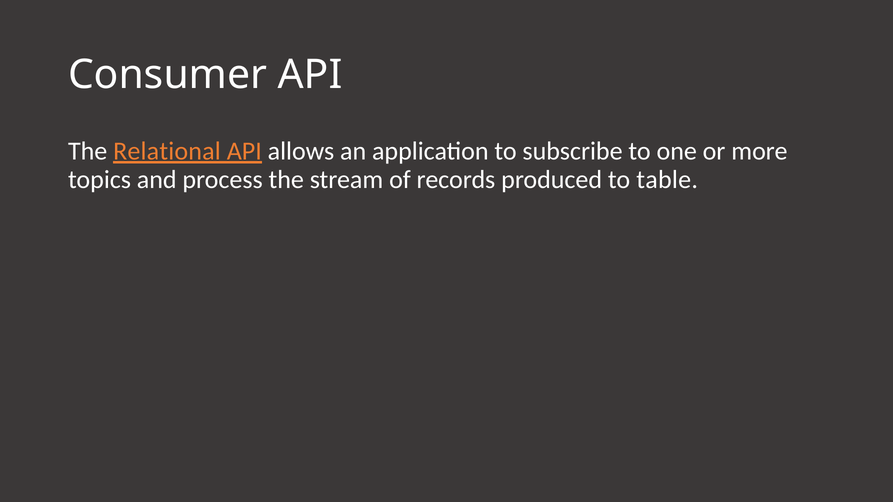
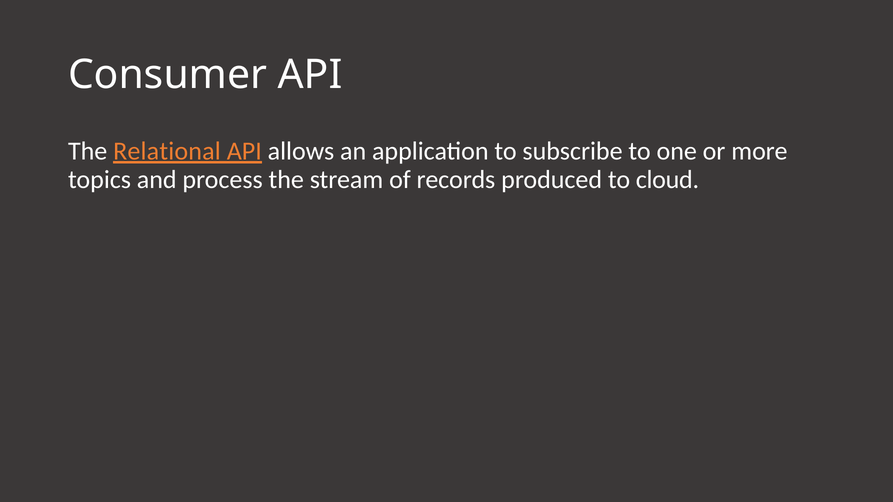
table: table -> cloud
